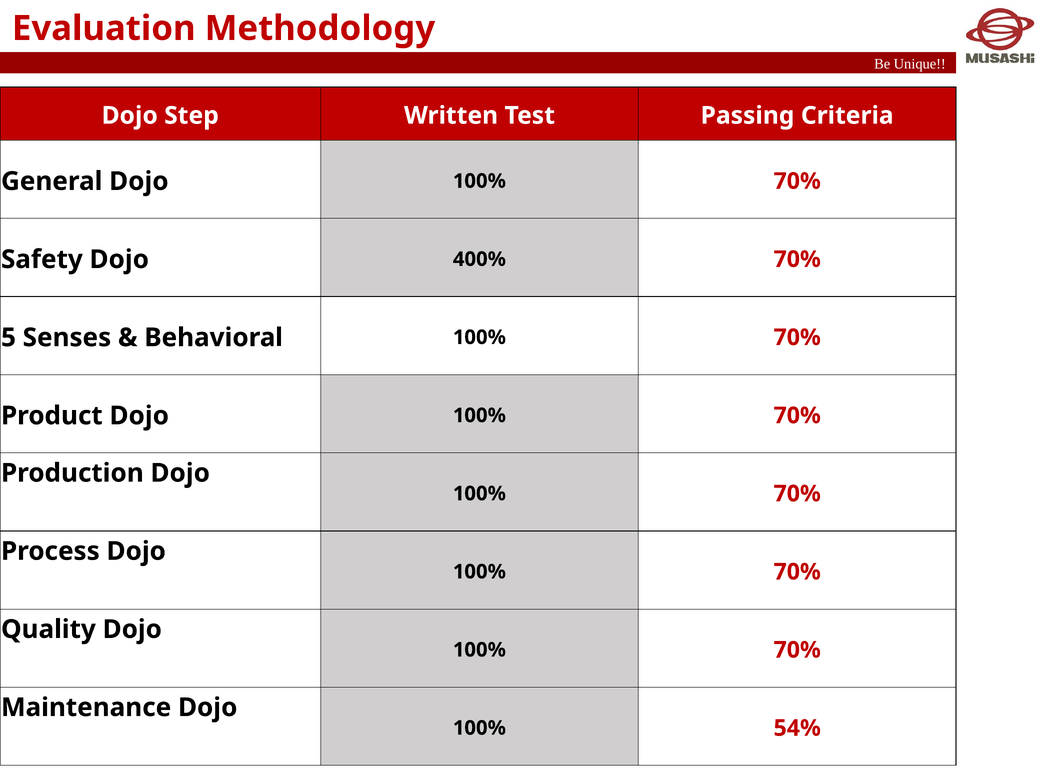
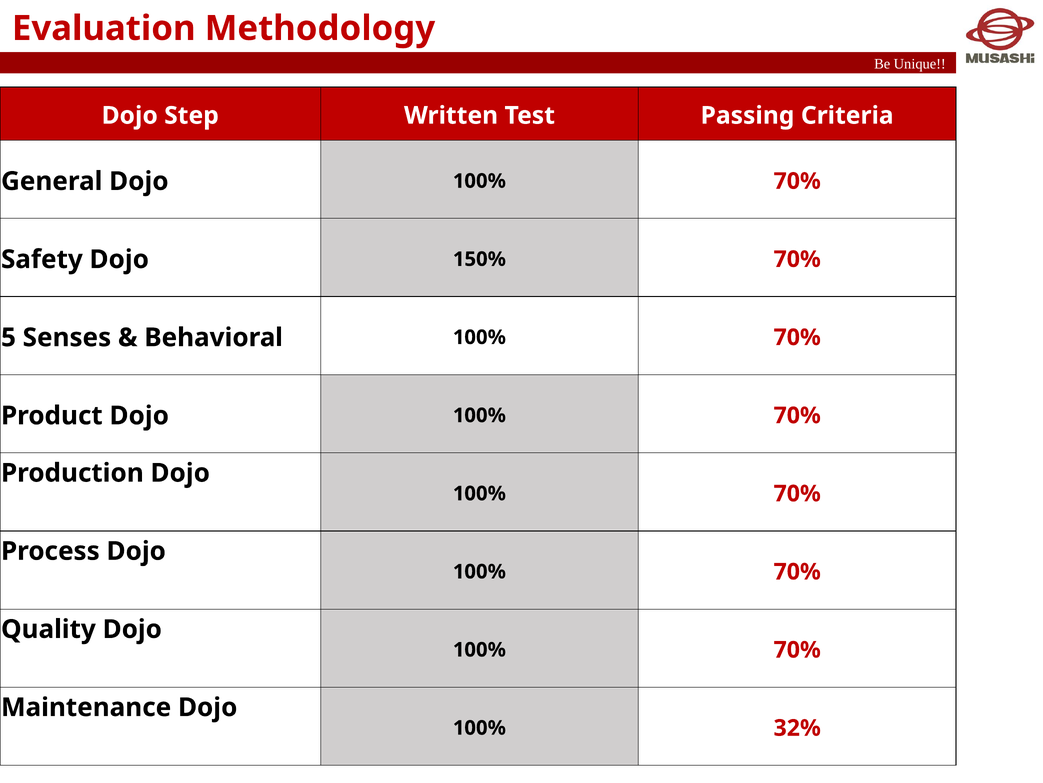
400%: 400% -> 150%
54%: 54% -> 32%
